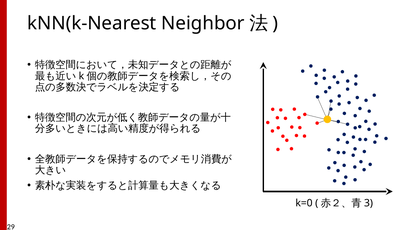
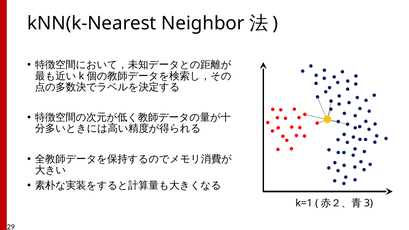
k=0: k=0 -> k=1
